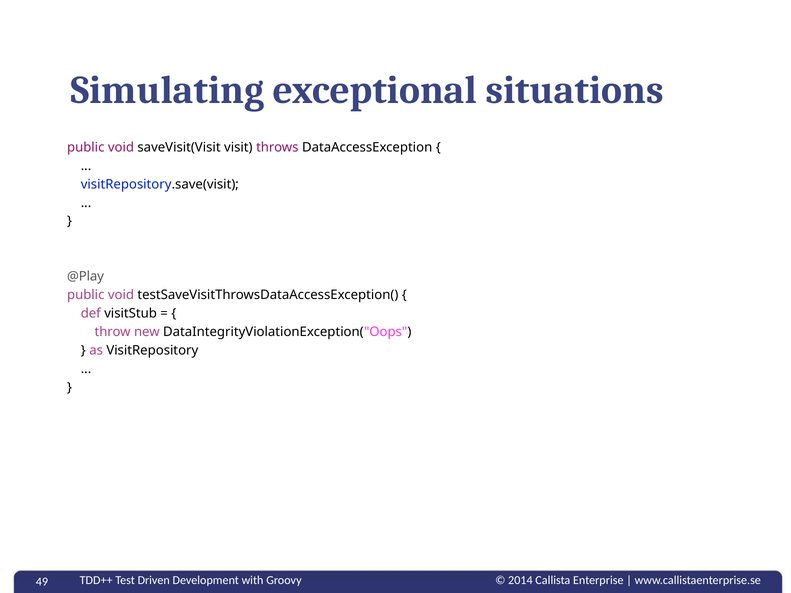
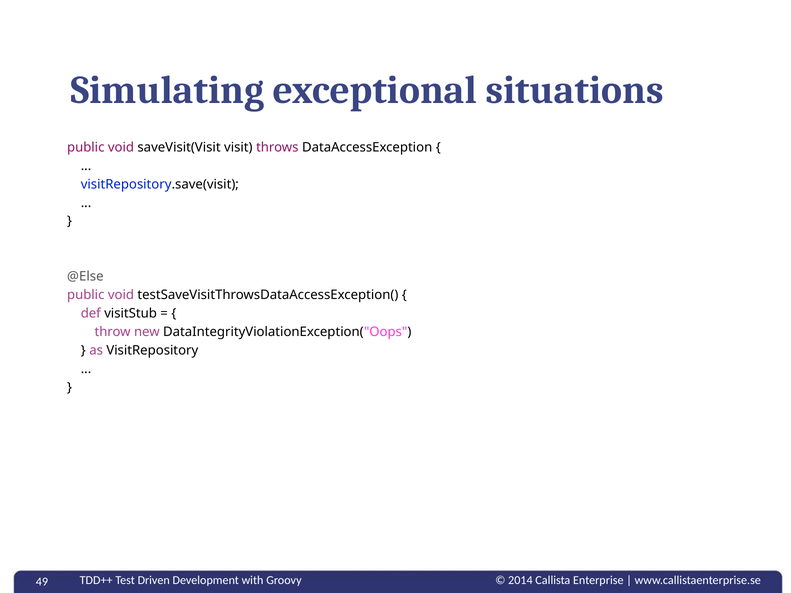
@Play: @Play -> @Else
